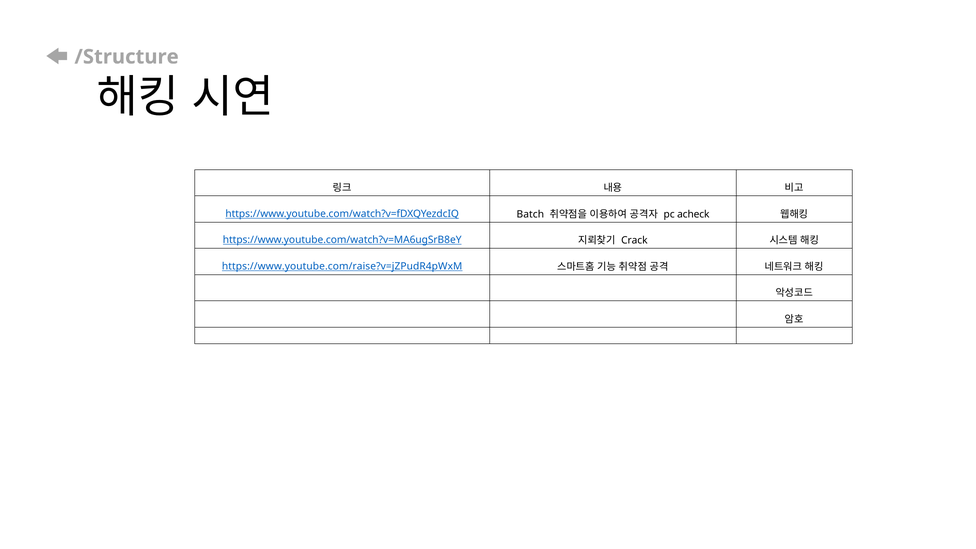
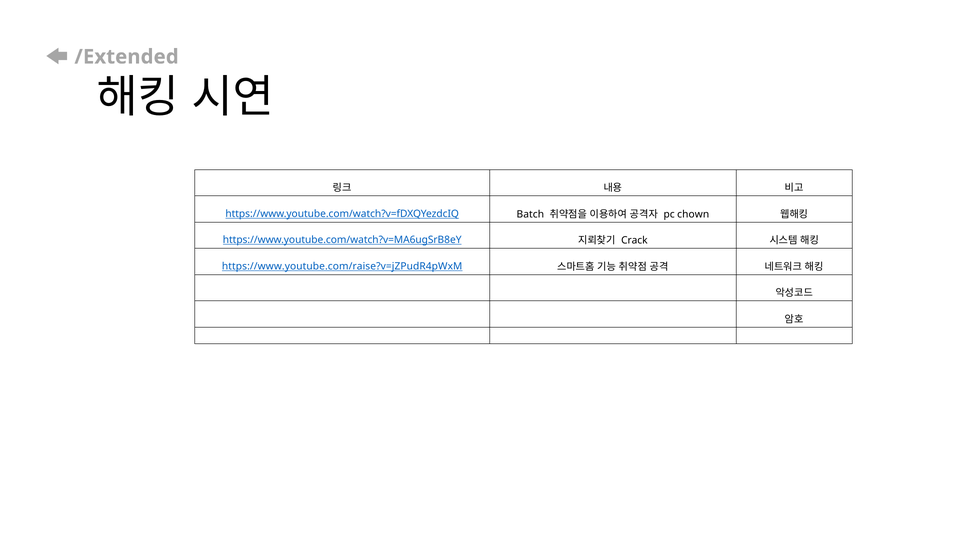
/Structure: /Structure -> /Extended
acheck: acheck -> chown
